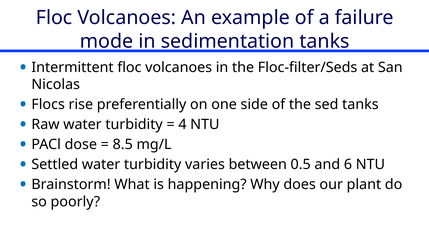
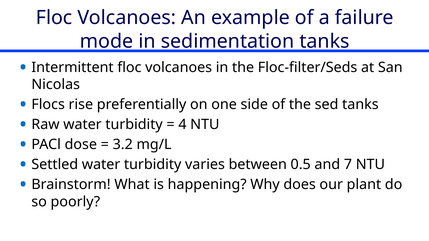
8.5: 8.5 -> 3.2
6: 6 -> 7
